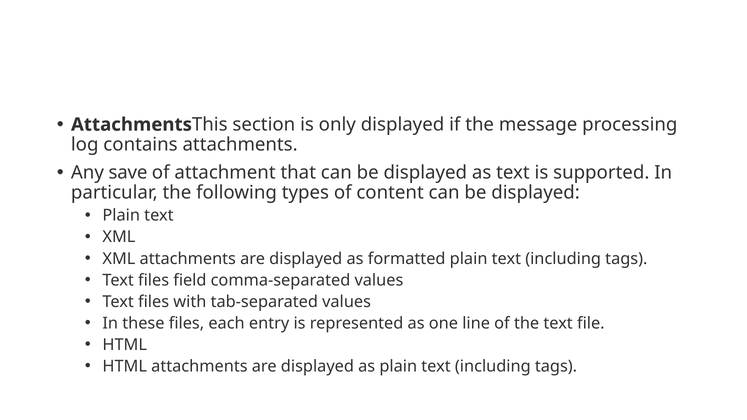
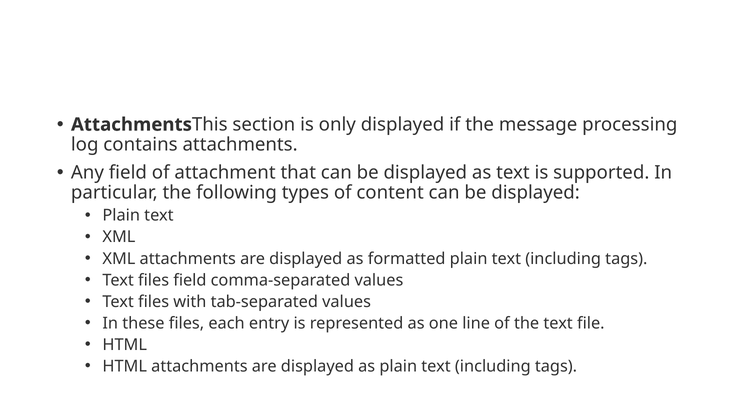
Any save: save -> field
